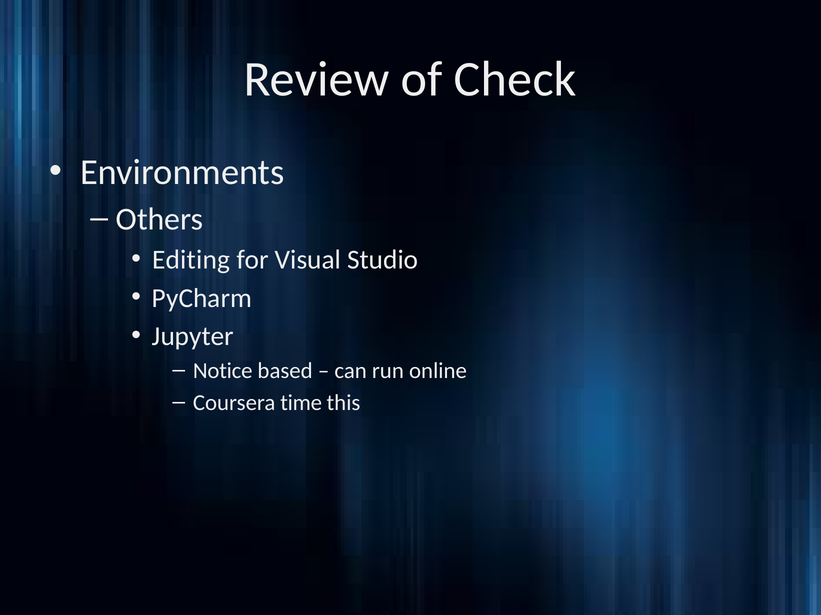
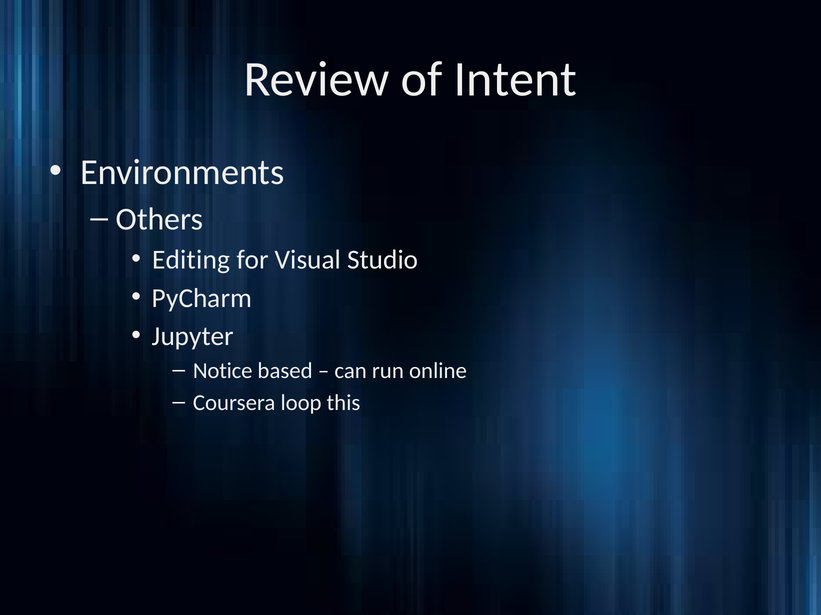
Check: Check -> Intent
time: time -> loop
